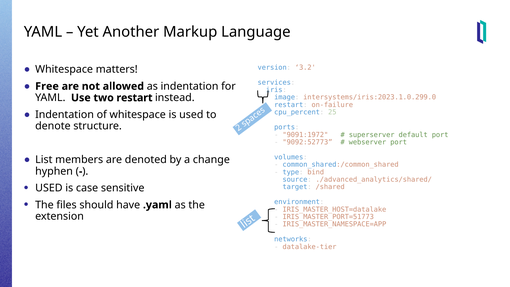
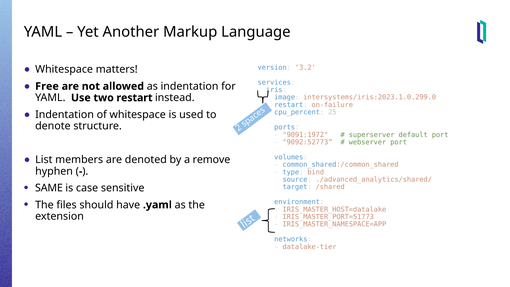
change: change -> remove
USED at (49, 188): USED -> SAME
